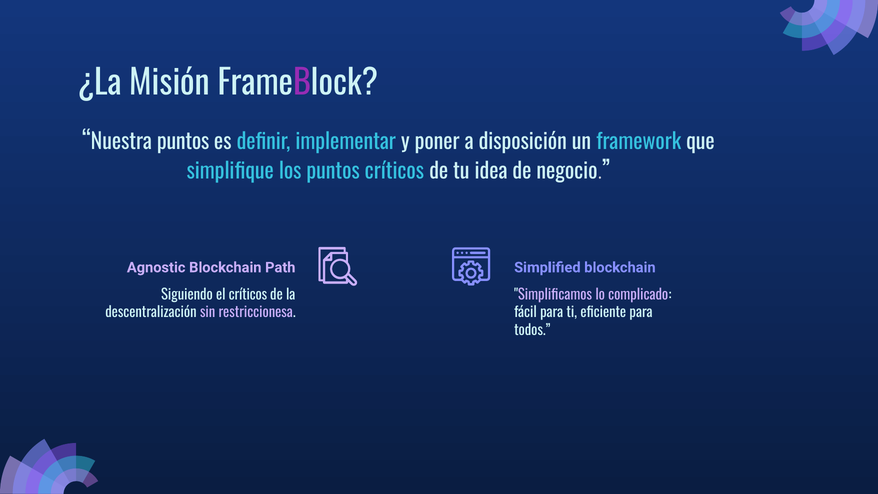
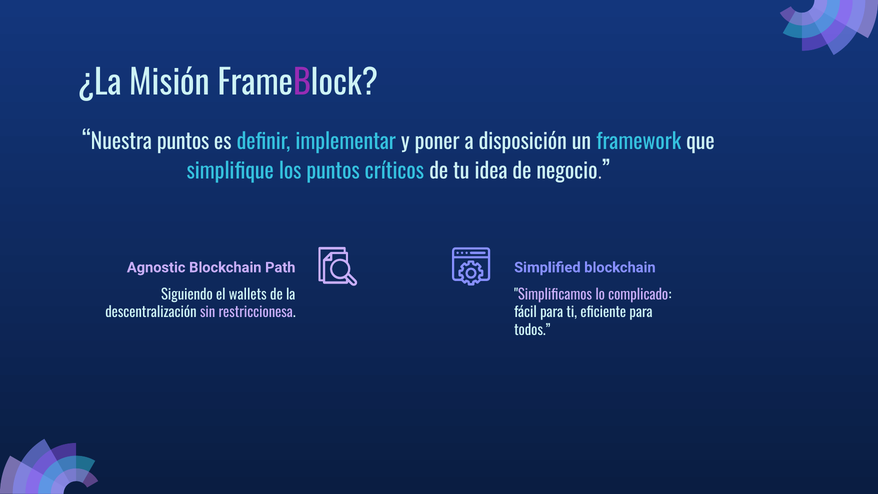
el críticos: críticos -> wallets
